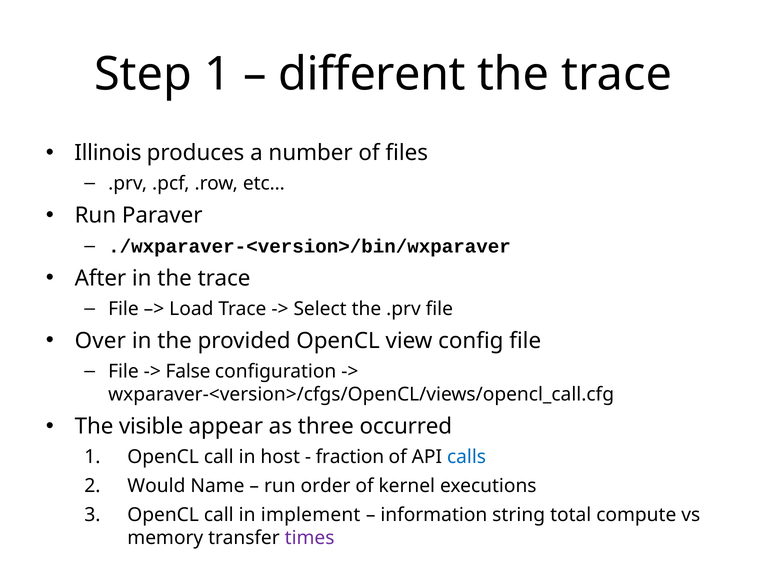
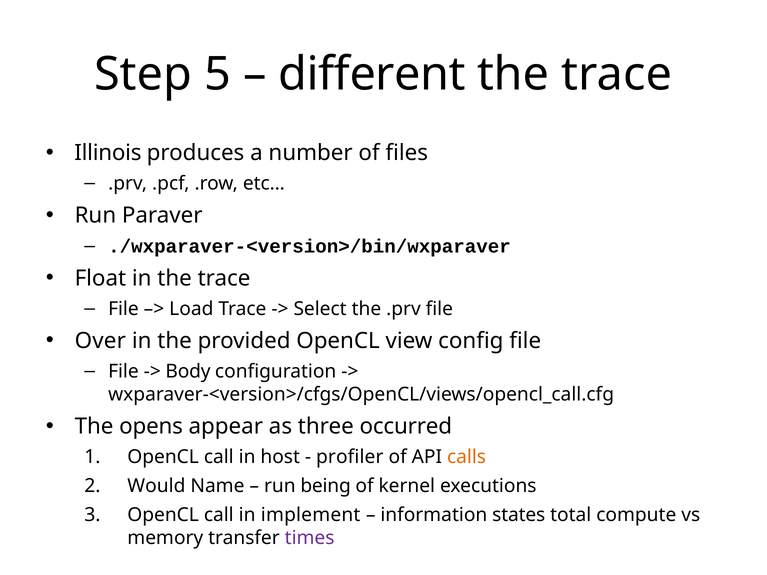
Step 1: 1 -> 5
After: After -> Float
False: False -> Body
visible: visible -> opens
fraction: fraction -> profiler
calls colour: blue -> orange
order: order -> being
string: string -> states
